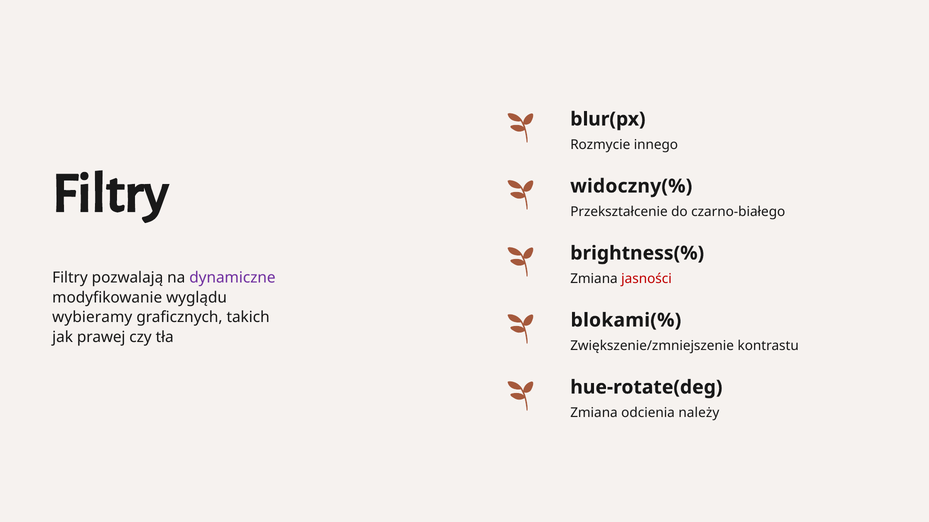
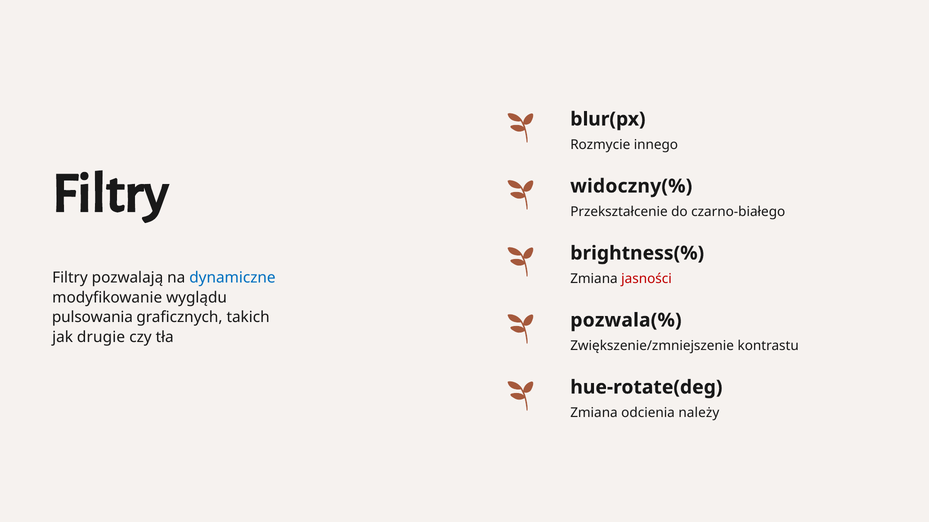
dynamiczne colour: purple -> blue
wybieramy: wybieramy -> pulsowania
blokami(%: blokami(% -> pozwala(%
prawej: prawej -> drugie
